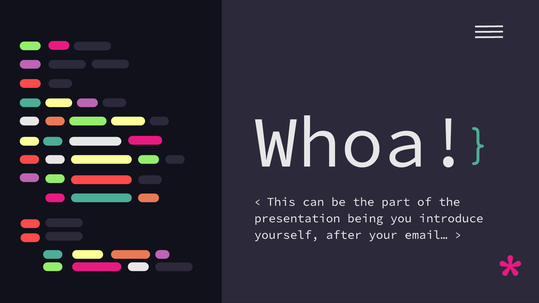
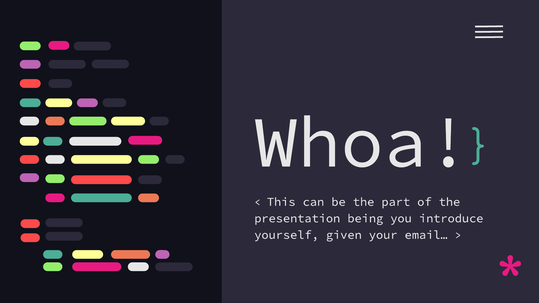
after: after -> given
